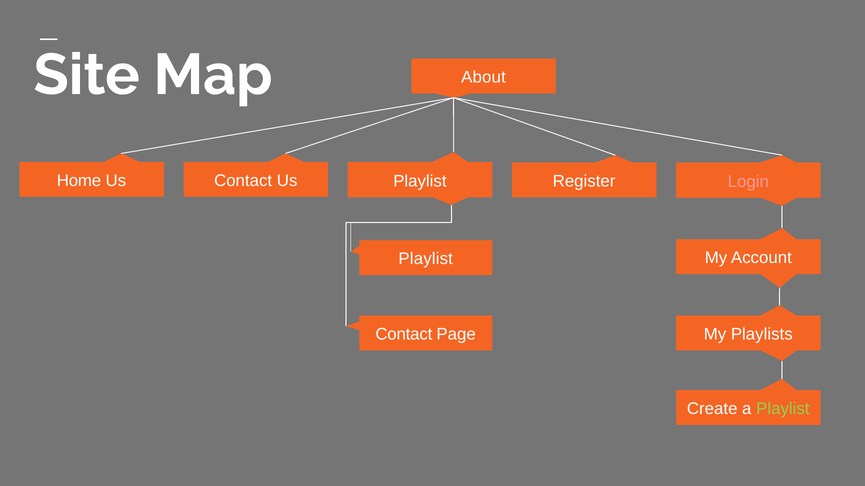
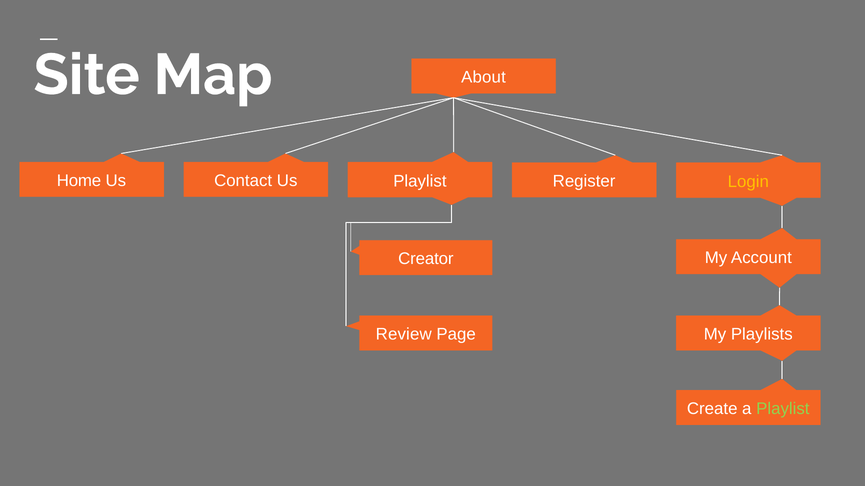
Login colour: pink -> yellow
Playlist at (426, 259): Playlist -> Creator
Contact at (404, 335): Contact -> Review
